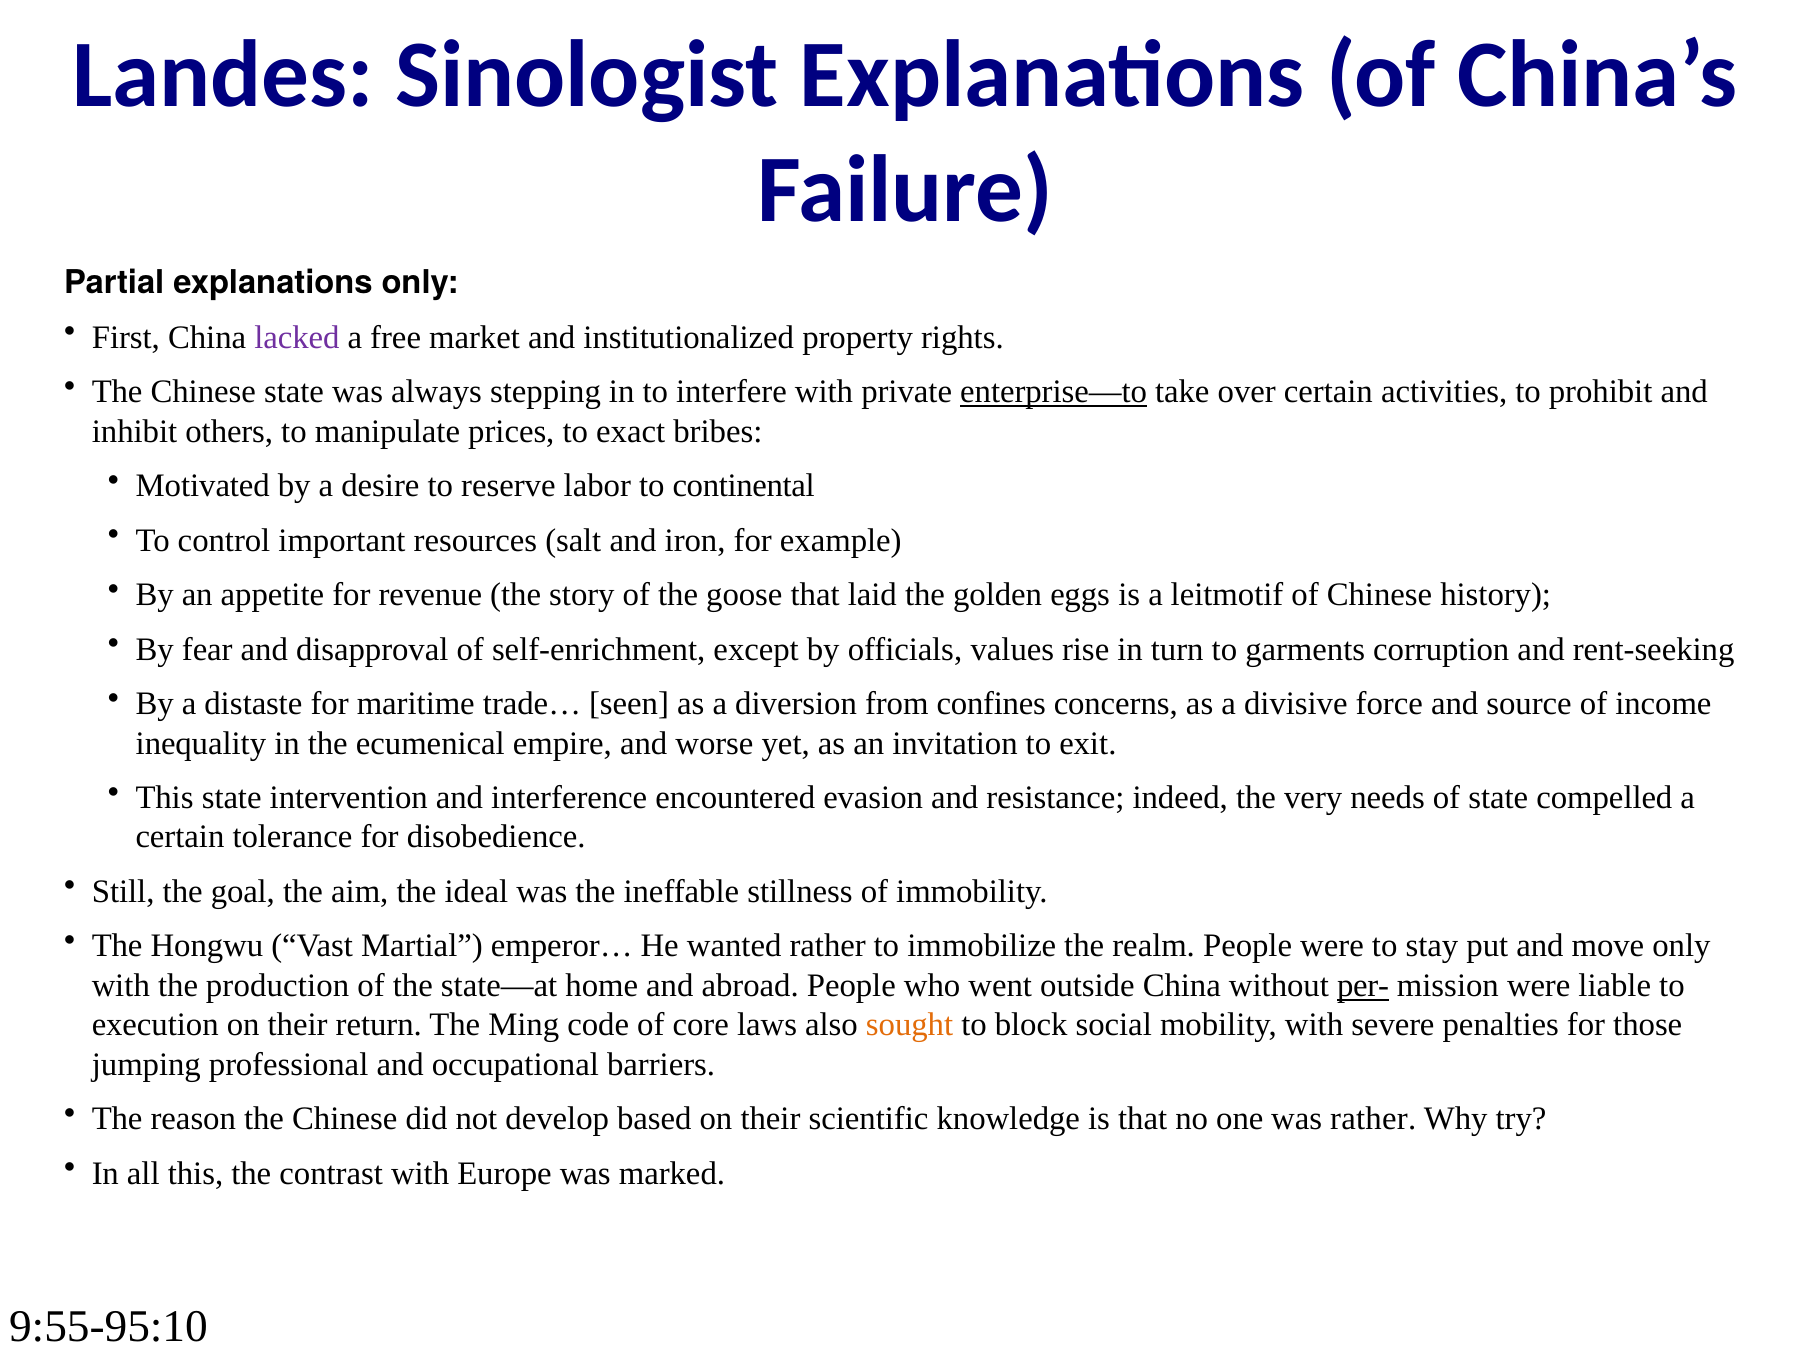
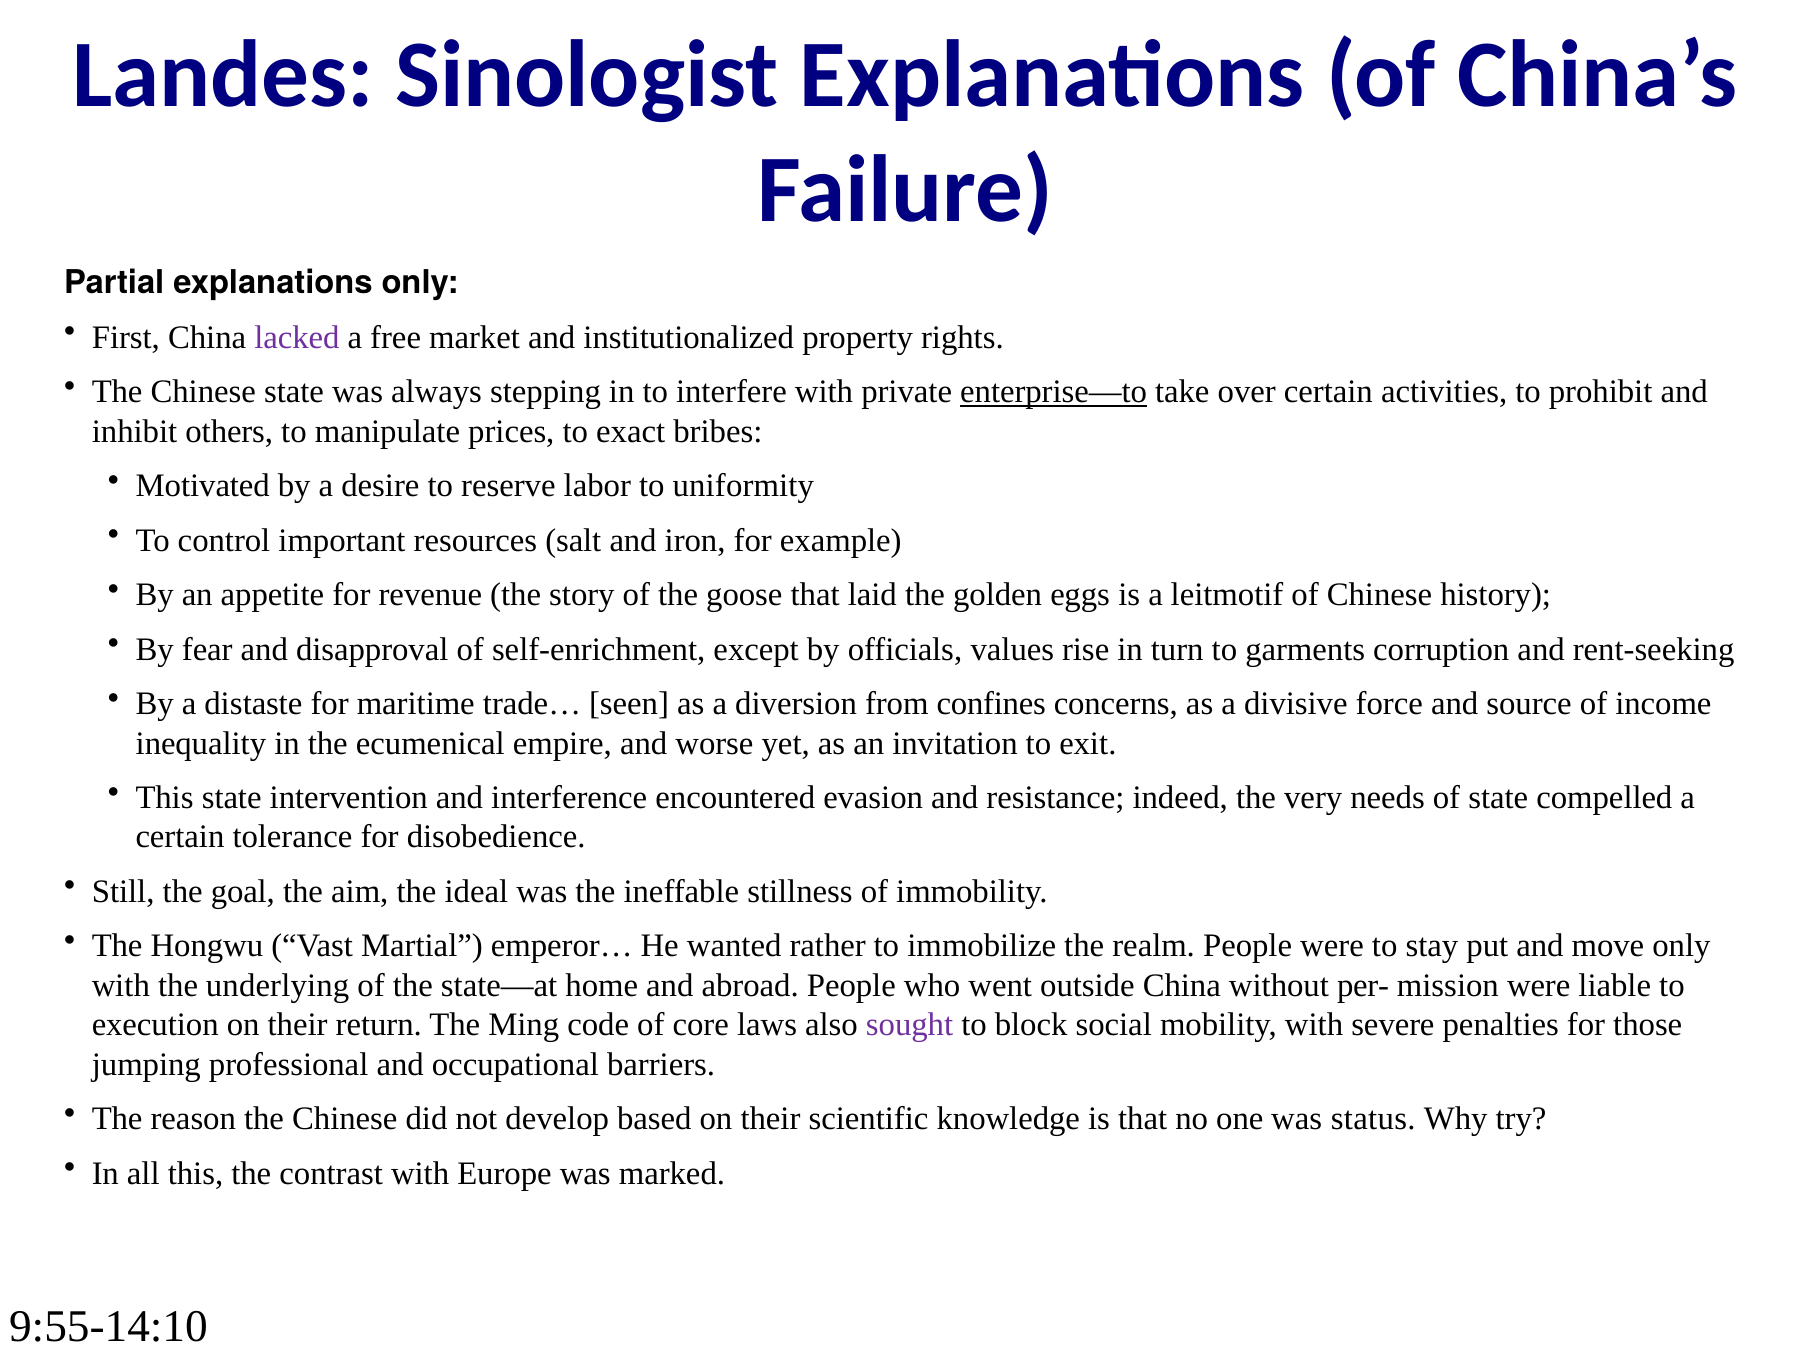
continental: continental -> uniformity
production: production -> underlying
per- underline: present -> none
sought colour: orange -> purple
was rather: rather -> status
9:55-95:10: 9:55-95:10 -> 9:55-14:10
